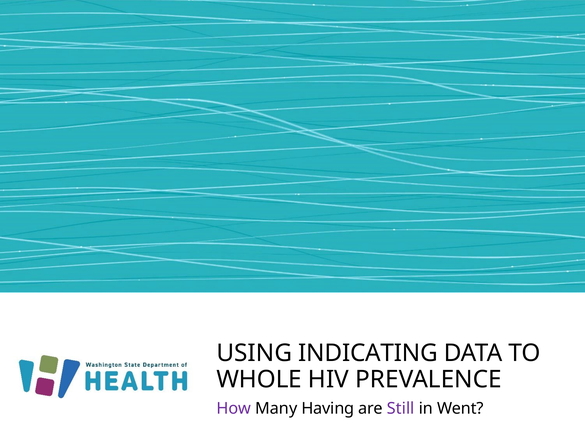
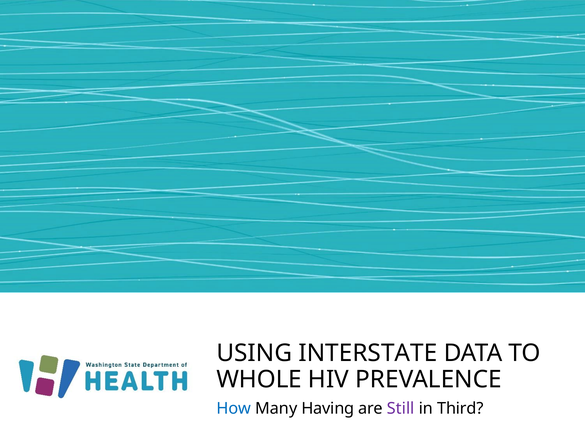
INDICATING: INDICATING -> INTERSTATE
How colour: purple -> blue
Went: Went -> Third
